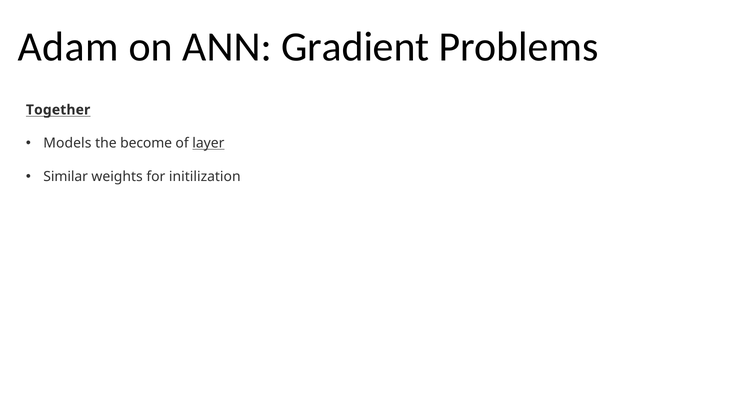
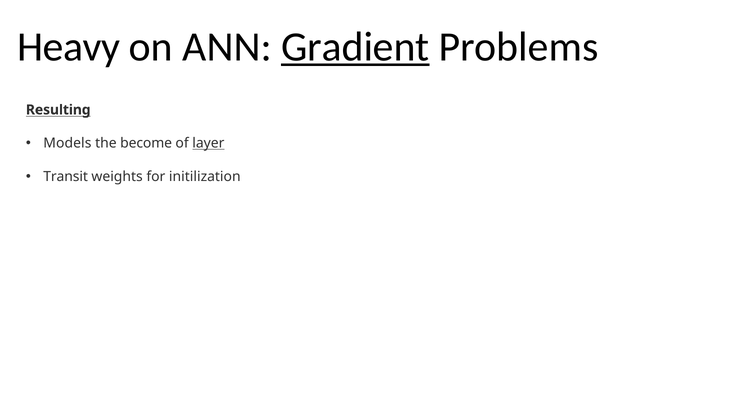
Adam: Adam -> Heavy
Gradient underline: none -> present
Together: Together -> Resulting
Similar: Similar -> Transit
